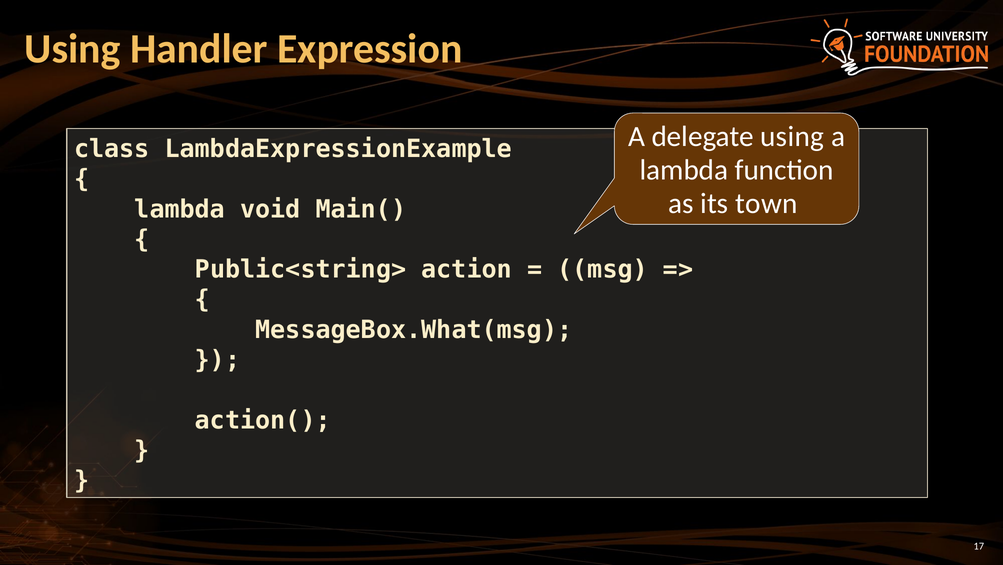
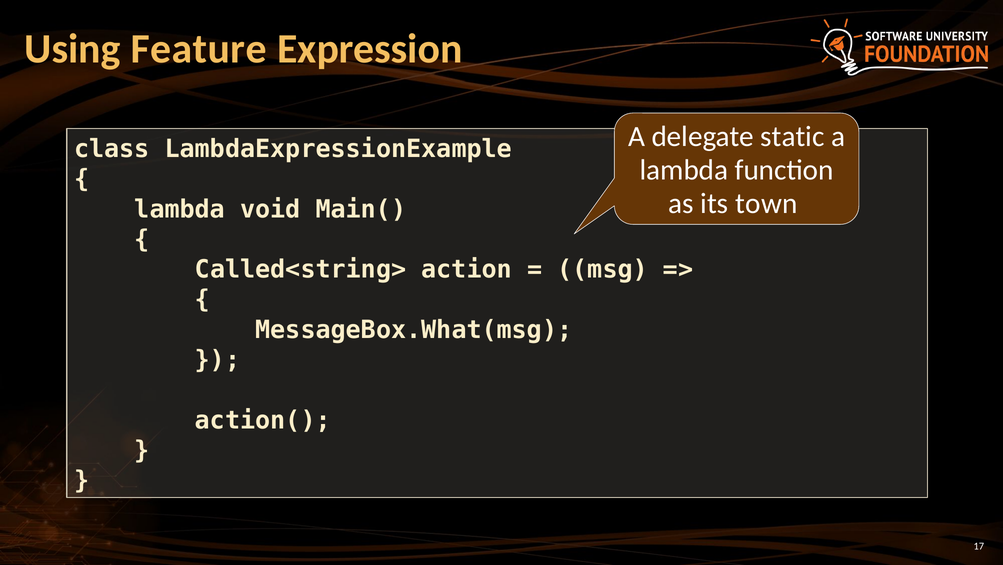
Handler: Handler -> Feature
delegate using: using -> static
Public<string>: Public<string> -> Called<string>
